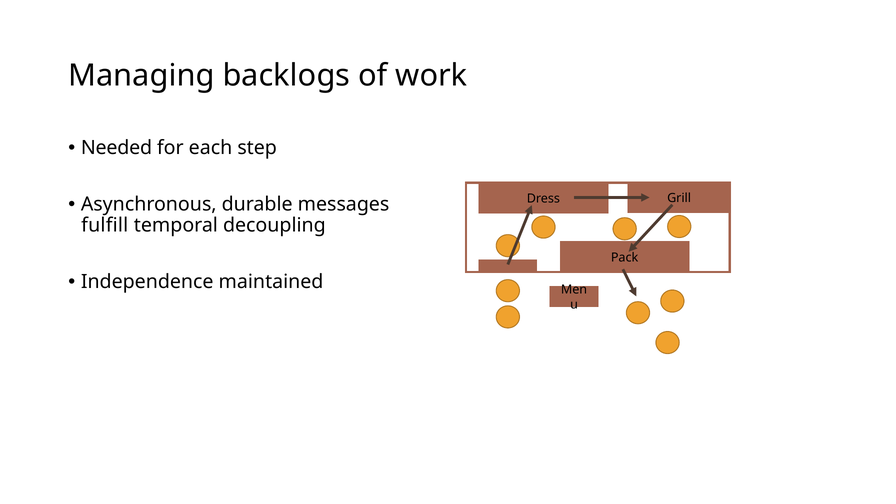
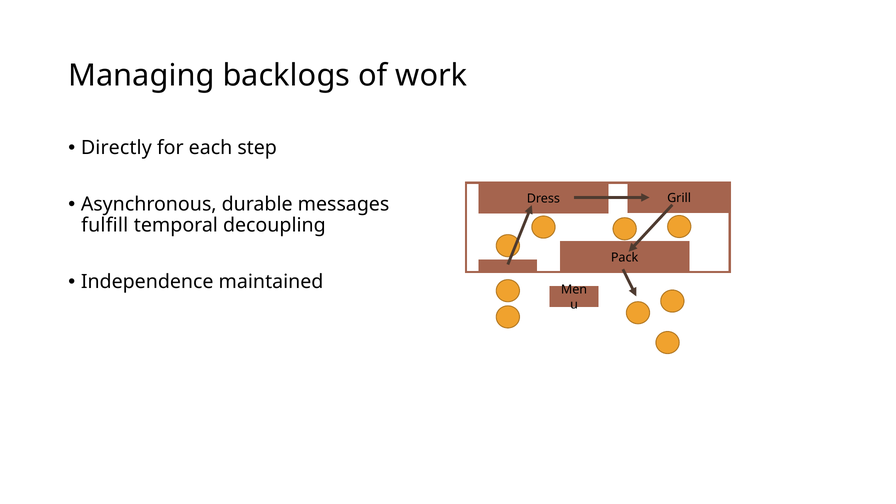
Needed: Needed -> Directly
